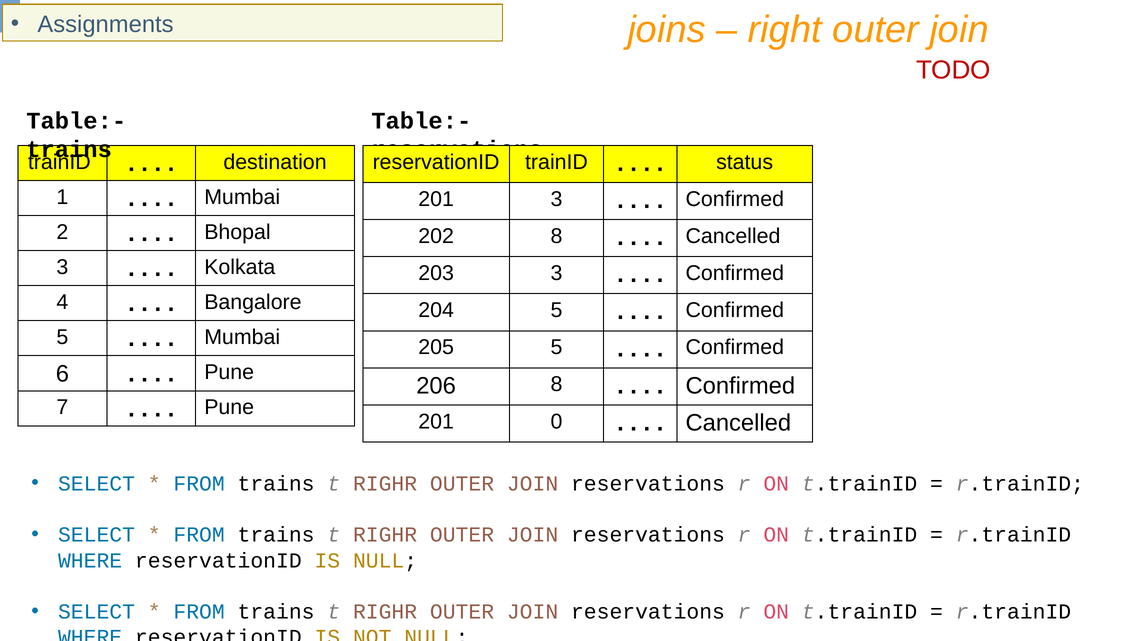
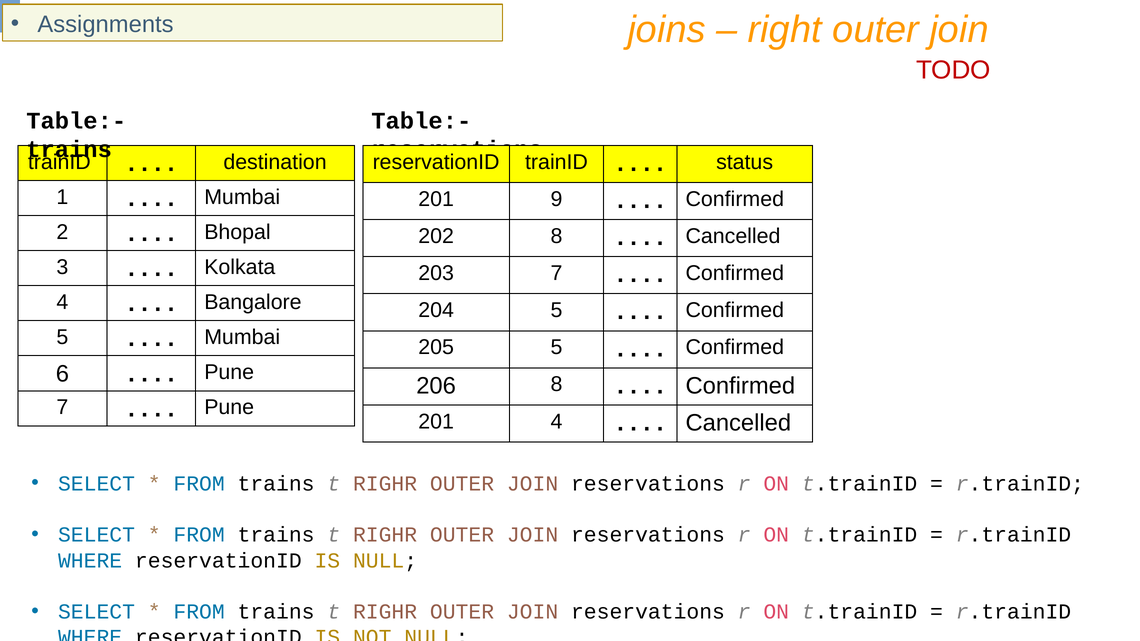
201 3: 3 -> 9
203 3: 3 -> 7
201 0: 0 -> 4
